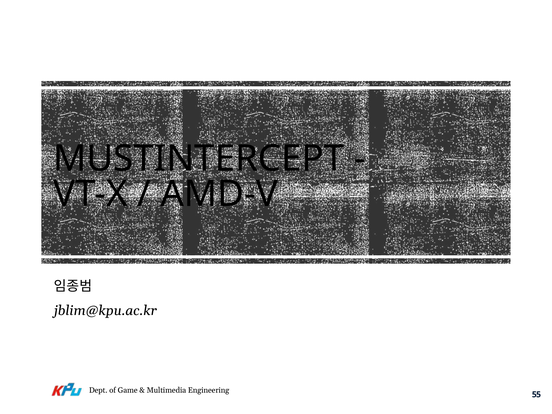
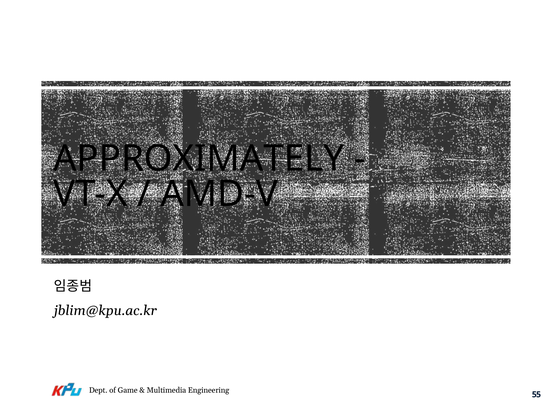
MUSTINTERCEPT: MUSTINTERCEPT -> APPROXIMATELY
